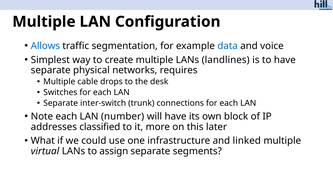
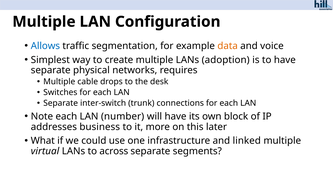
data colour: blue -> orange
landlines: landlines -> adoption
classified: classified -> business
assign: assign -> across
